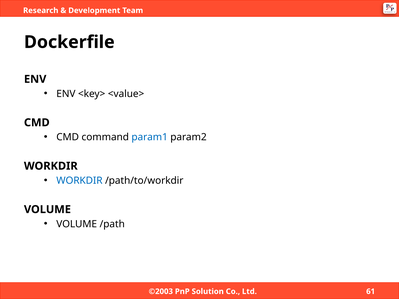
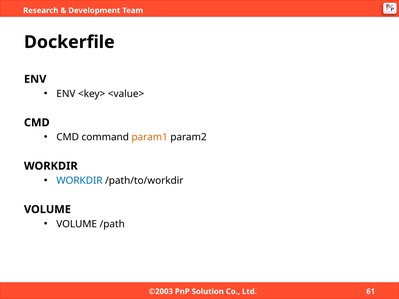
param1 colour: blue -> orange
